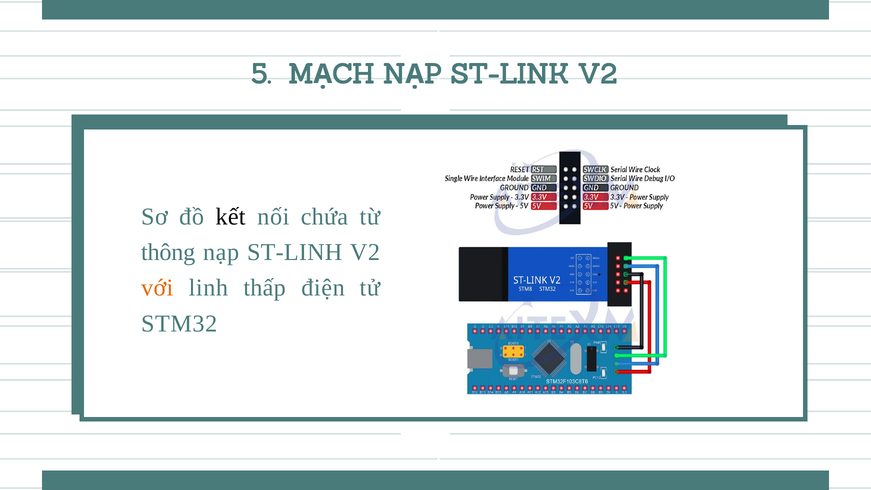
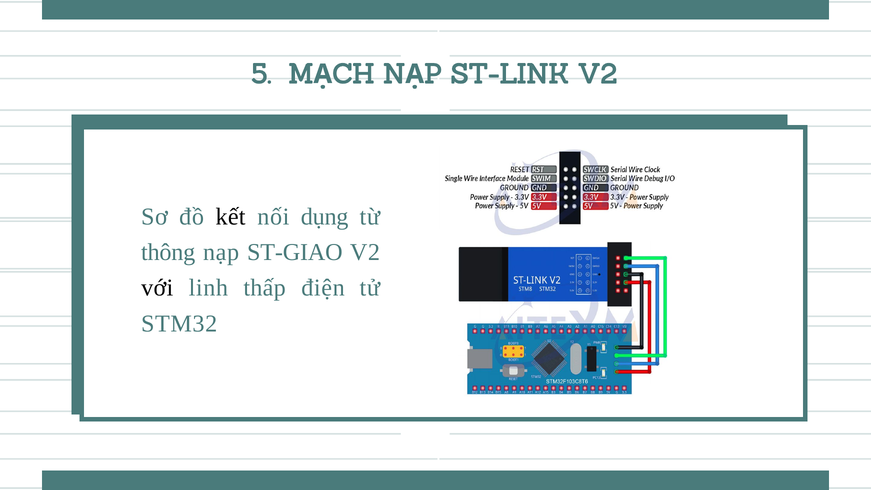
chứa: chứa -> dụng
ST-LINH: ST-LINH -> ST-GIAO
với colour: orange -> black
